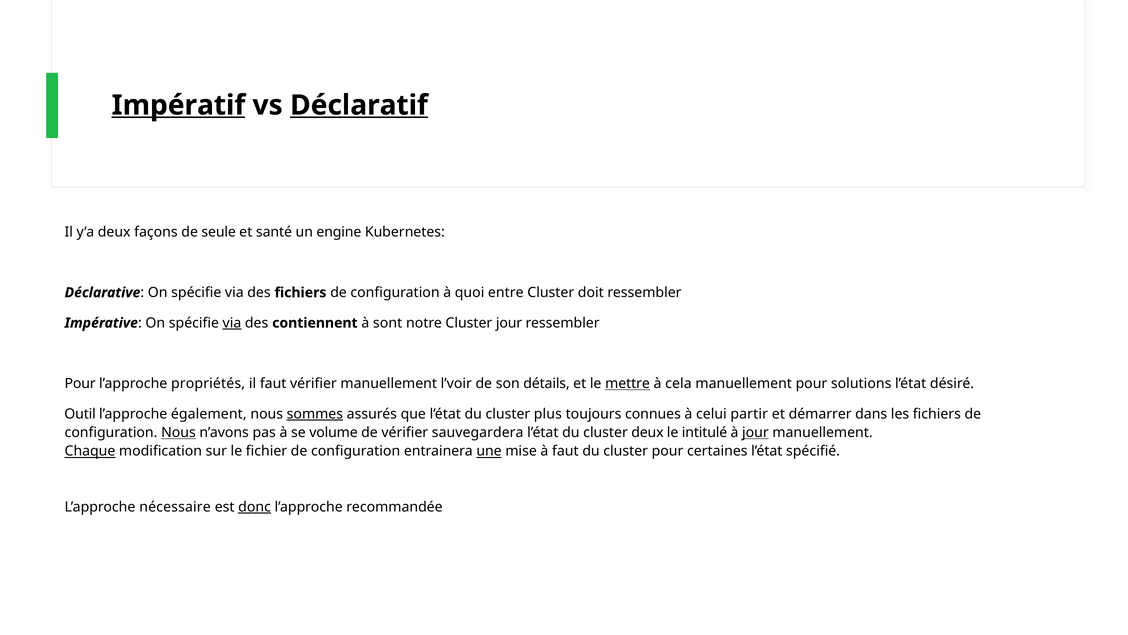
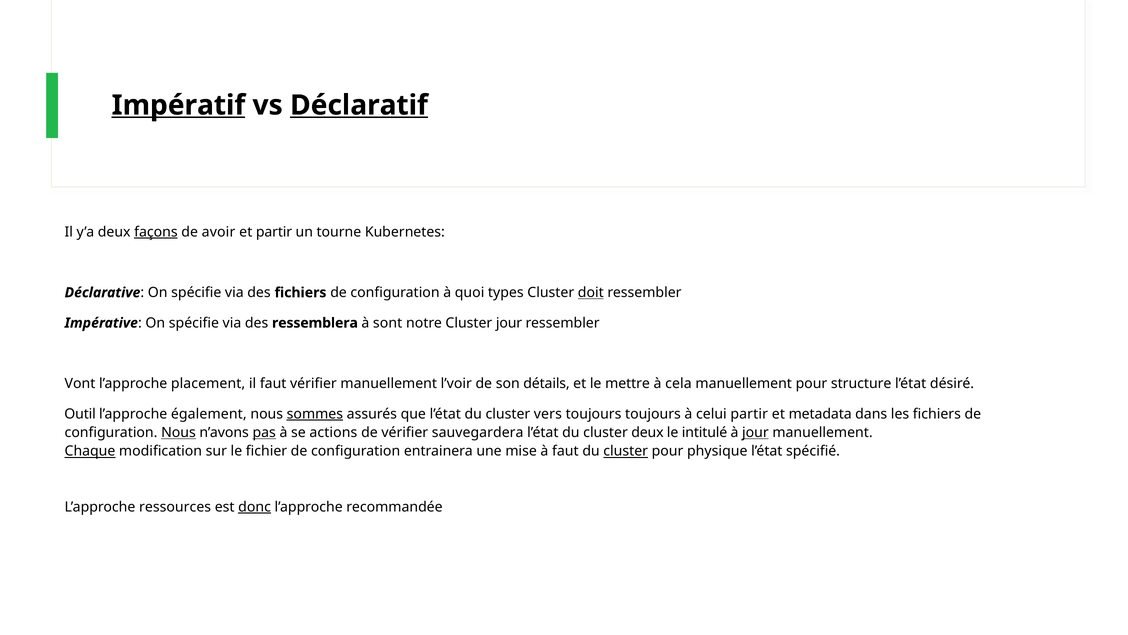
façons underline: none -> present
seule: seule -> avoir
et santé: santé -> partir
engine: engine -> tourne
entre: entre -> types
doit underline: none -> present
via at (232, 323) underline: present -> none
contiennent: contiennent -> ressemblera
Pour at (80, 383): Pour -> Vont
propriétés: propriétés -> placement
mettre underline: present -> none
solutions: solutions -> structure
plus: plus -> vers
toujours connues: connues -> toujours
démarrer: démarrer -> metadata
pas underline: none -> present
volume: volume -> actions
une underline: present -> none
cluster at (626, 451) underline: none -> present
certaines: certaines -> physique
nécessaire: nécessaire -> ressources
